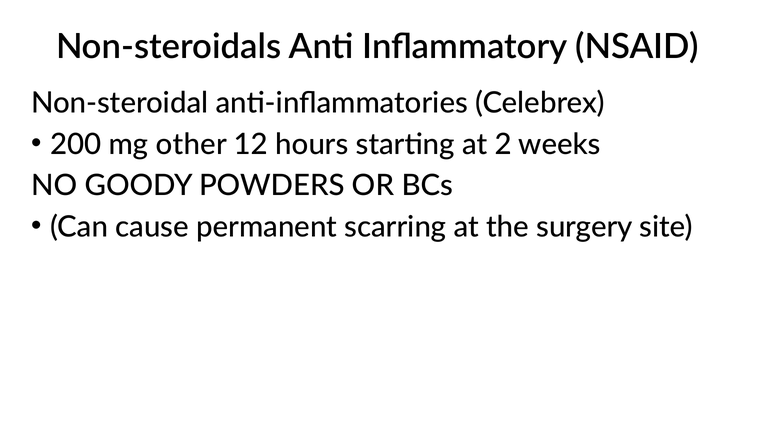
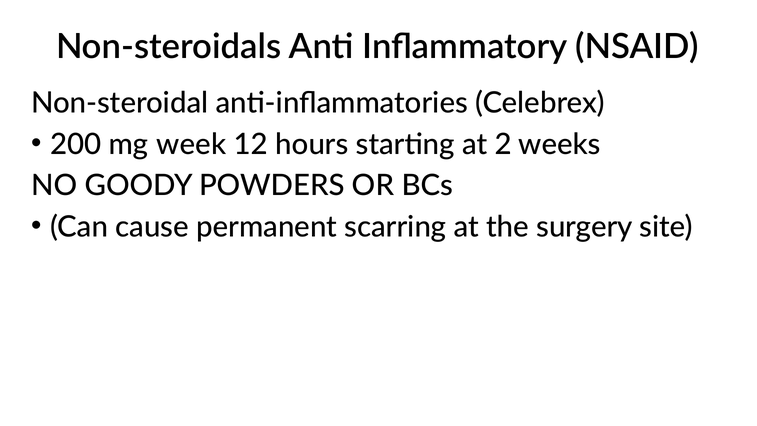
other: other -> week
